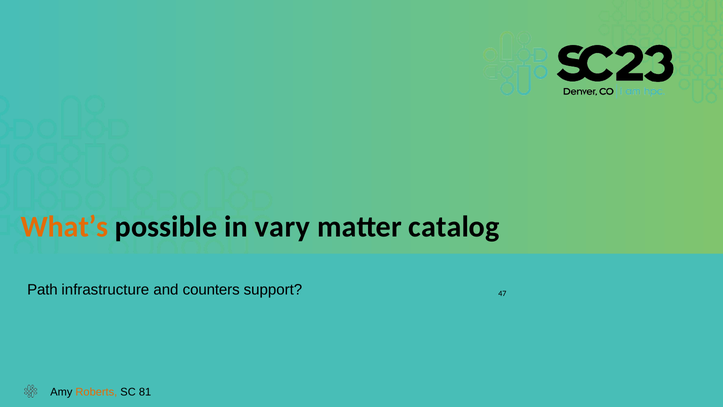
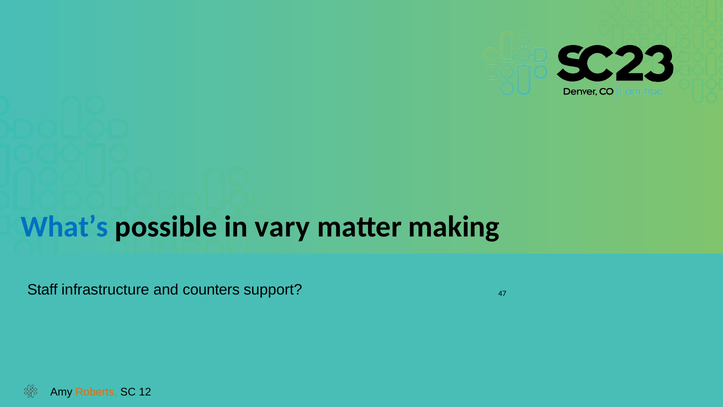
What’s colour: orange -> blue
catalog: catalog -> making
Path: Path -> Staff
81: 81 -> 12
